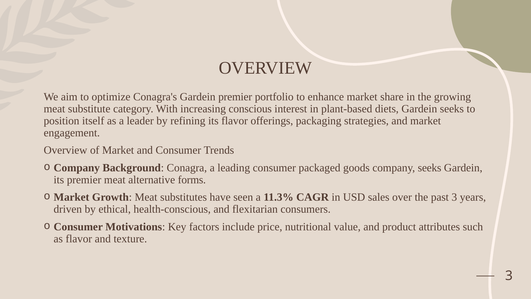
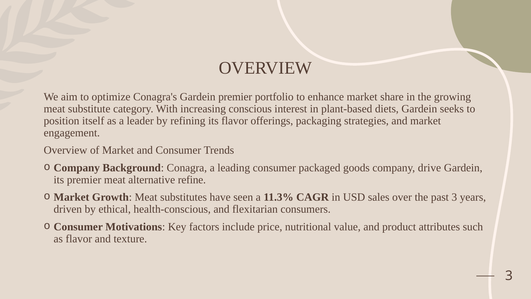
company seeks: seeks -> drive
forms: forms -> refine
